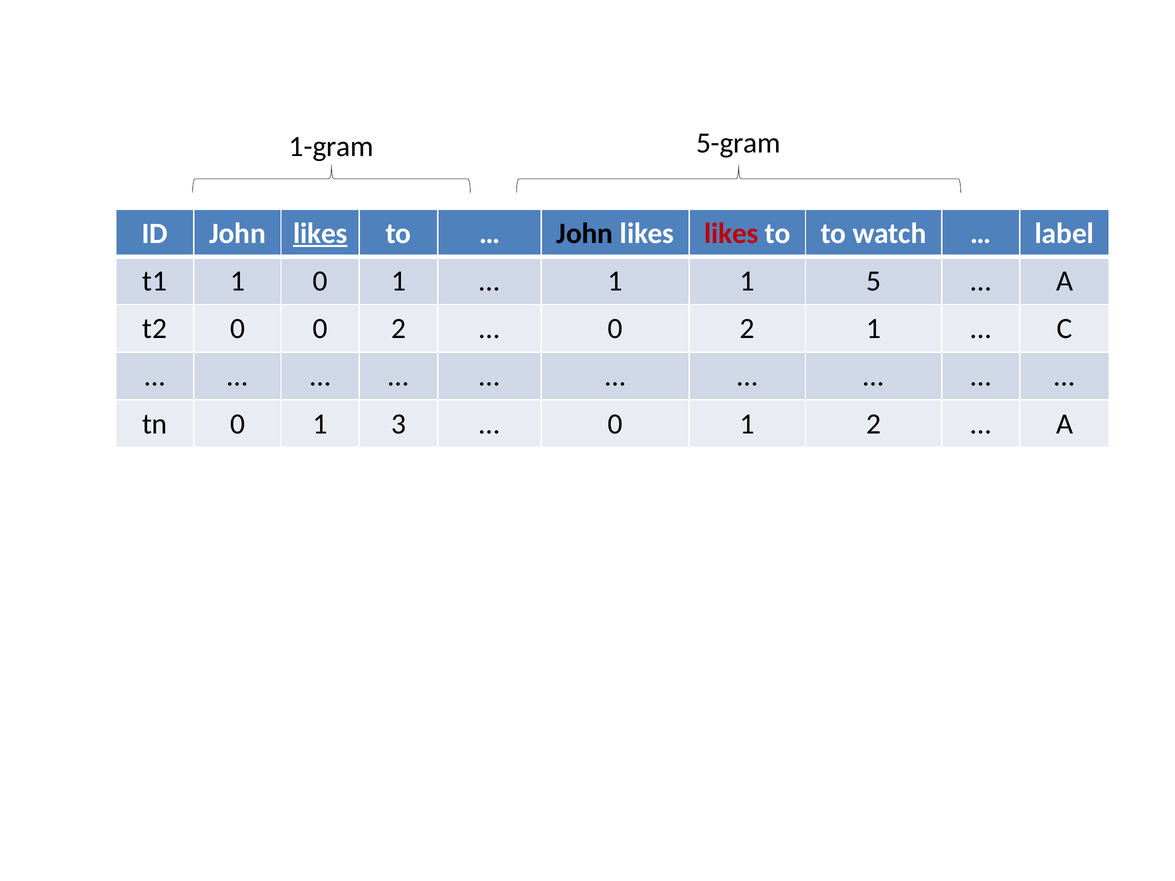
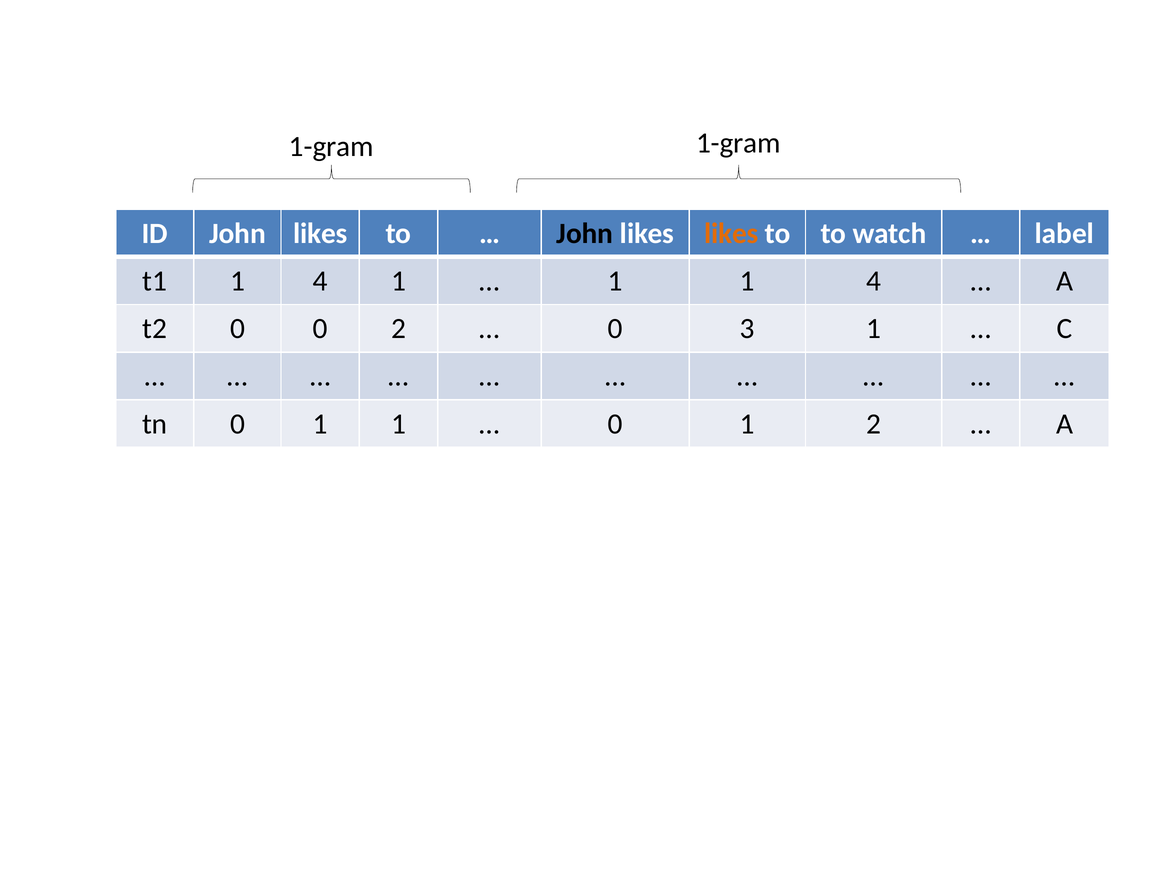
1-gram 5-gram: 5-gram -> 1-gram
likes at (320, 233) underline: present -> none
likes at (731, 233) colour: red -> orange
t1 1 0: 0 -> 4
1 1 5: 5 -> 4
2 at (747, 329): 2 -> 3
0 1 3: 3 -> 1
